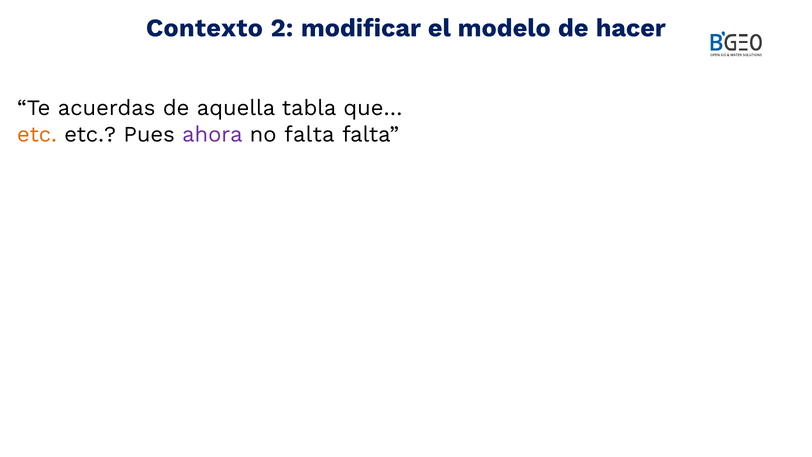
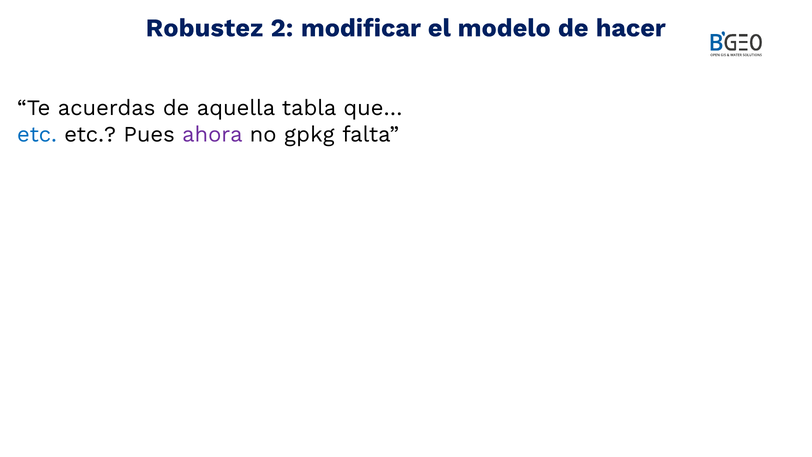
Contexto: Contexto -> Robustez
etc at (37, 134) colour: orange -> blue
no falta: falta -> gpkg
